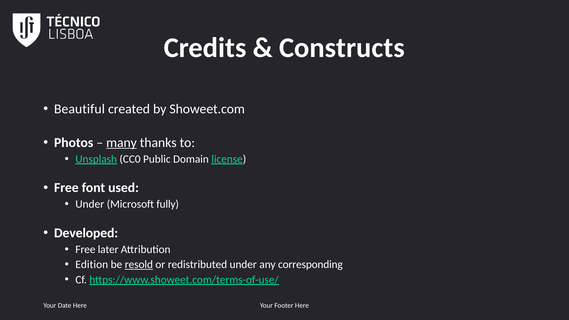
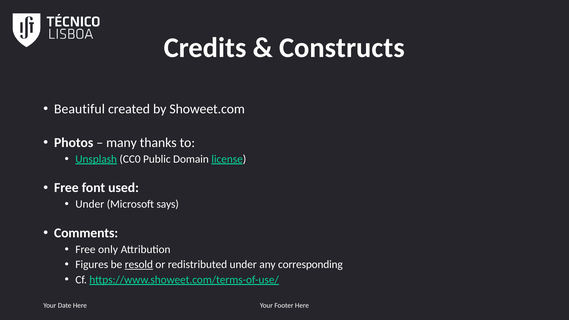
many underline: present -> none
fully: fully -> says
Developed: Developed -> Comments
later: later -> only
Edition: Edition -> Figures
